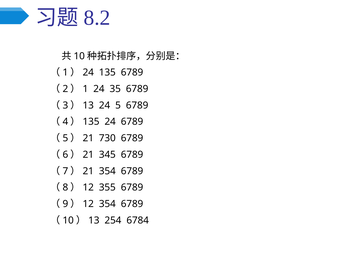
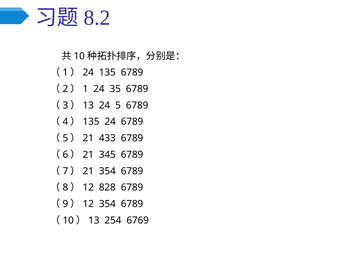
730: 730 -> 433
355: 355 -> 828
6784: 6784 -> 6769
